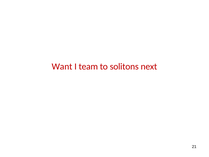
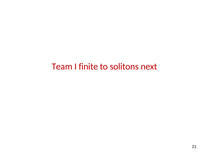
Want: Want -> Team
team: team -> finite
